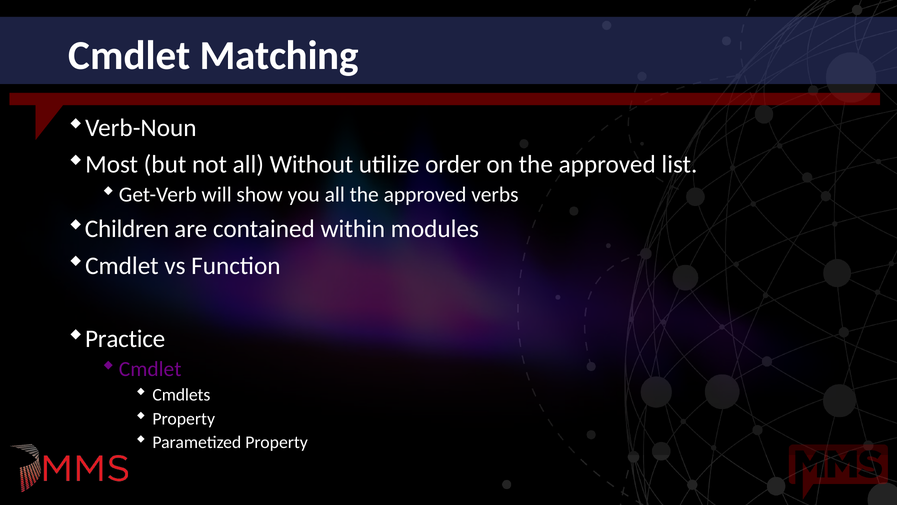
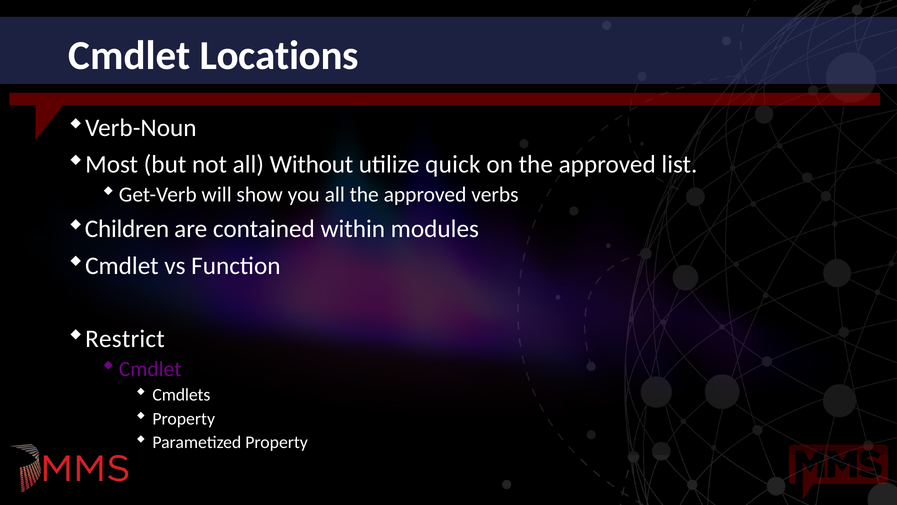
Matching: Matching -> Locations
order: order -> quick
Practice: Practice -> Restrict
